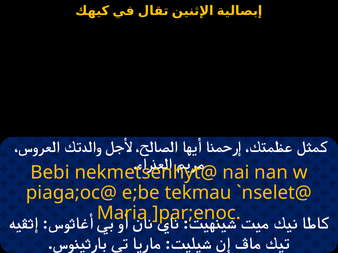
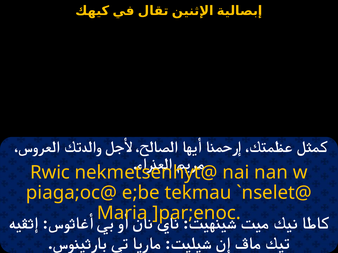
Bebi: Bebi -> Rwic
